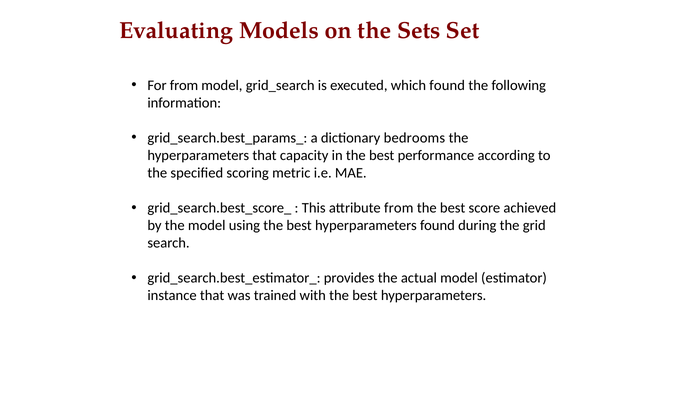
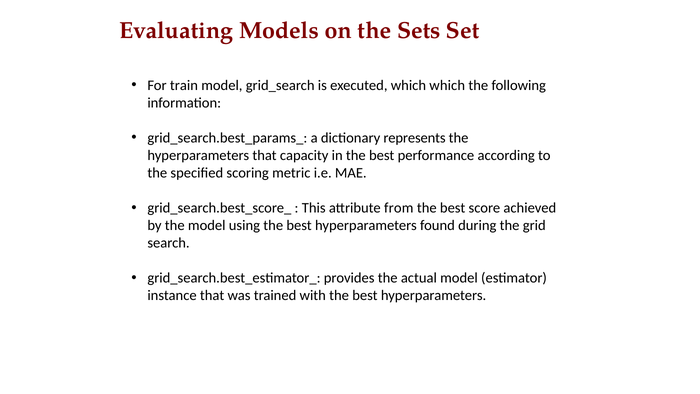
For from: from -> train
which found: found -> which
bedrooms: bedrooms -> represents
